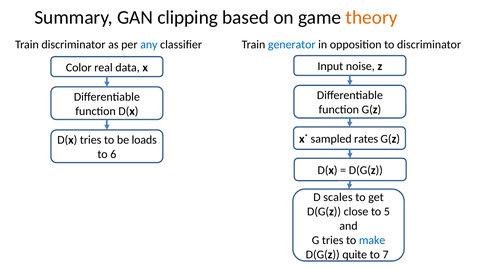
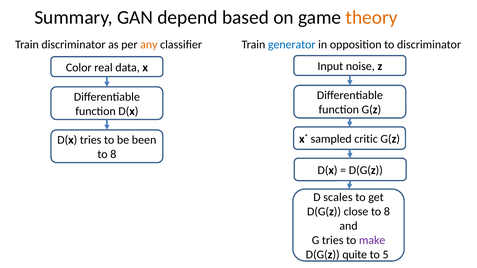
clipping: clipping -> depend
any colour: blue -> orange
rates: rates -> critic
loads: loads -> been
6 at (113, 154): 6 -> 8
close to 5: 5 -> 8
make colour: blue -> purple
7: 7 -> 5
